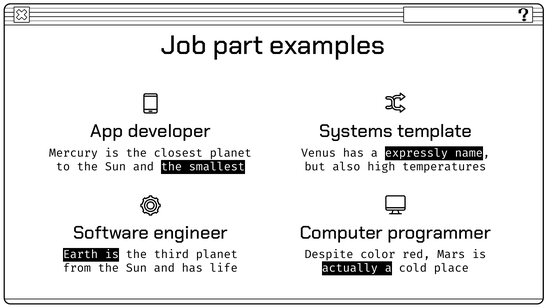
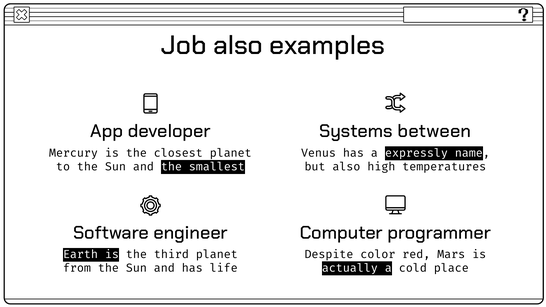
Job part: part -> also
template: template -> between
